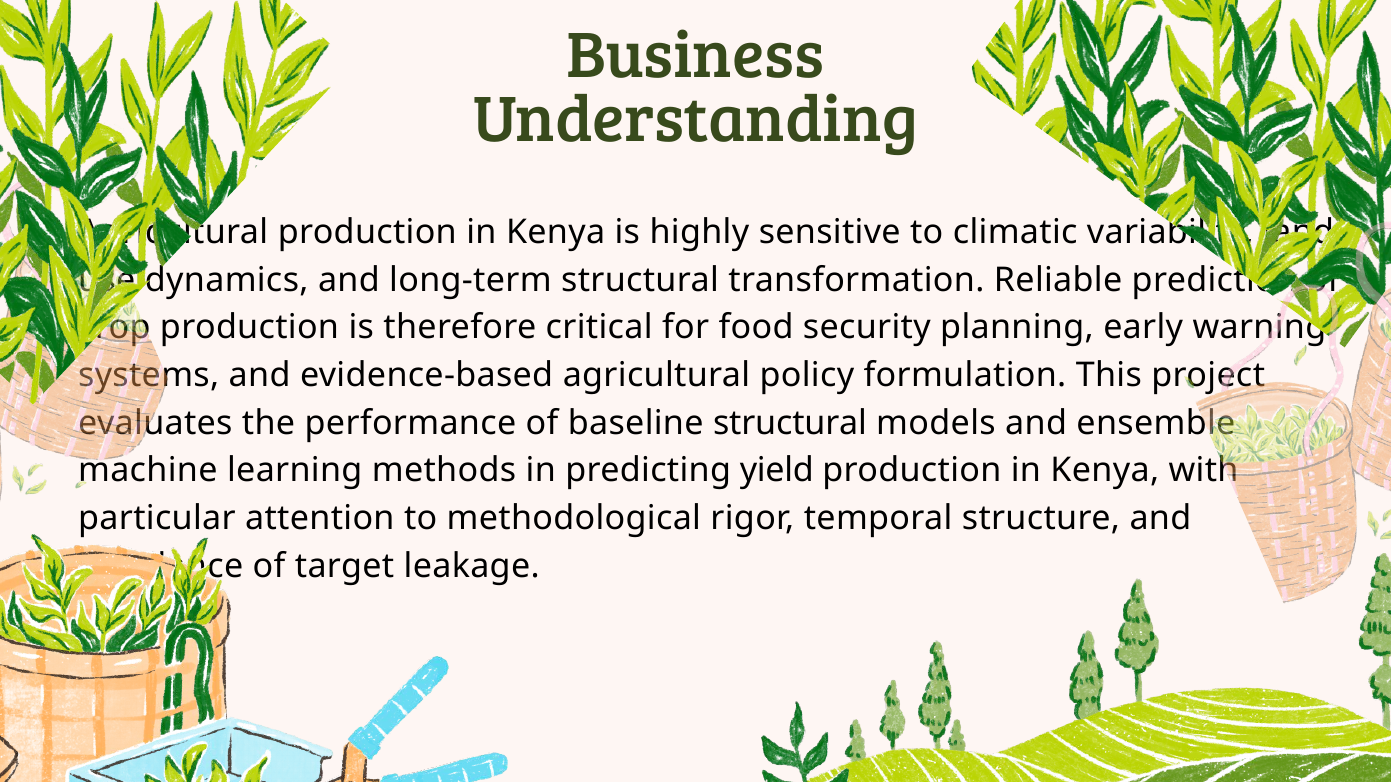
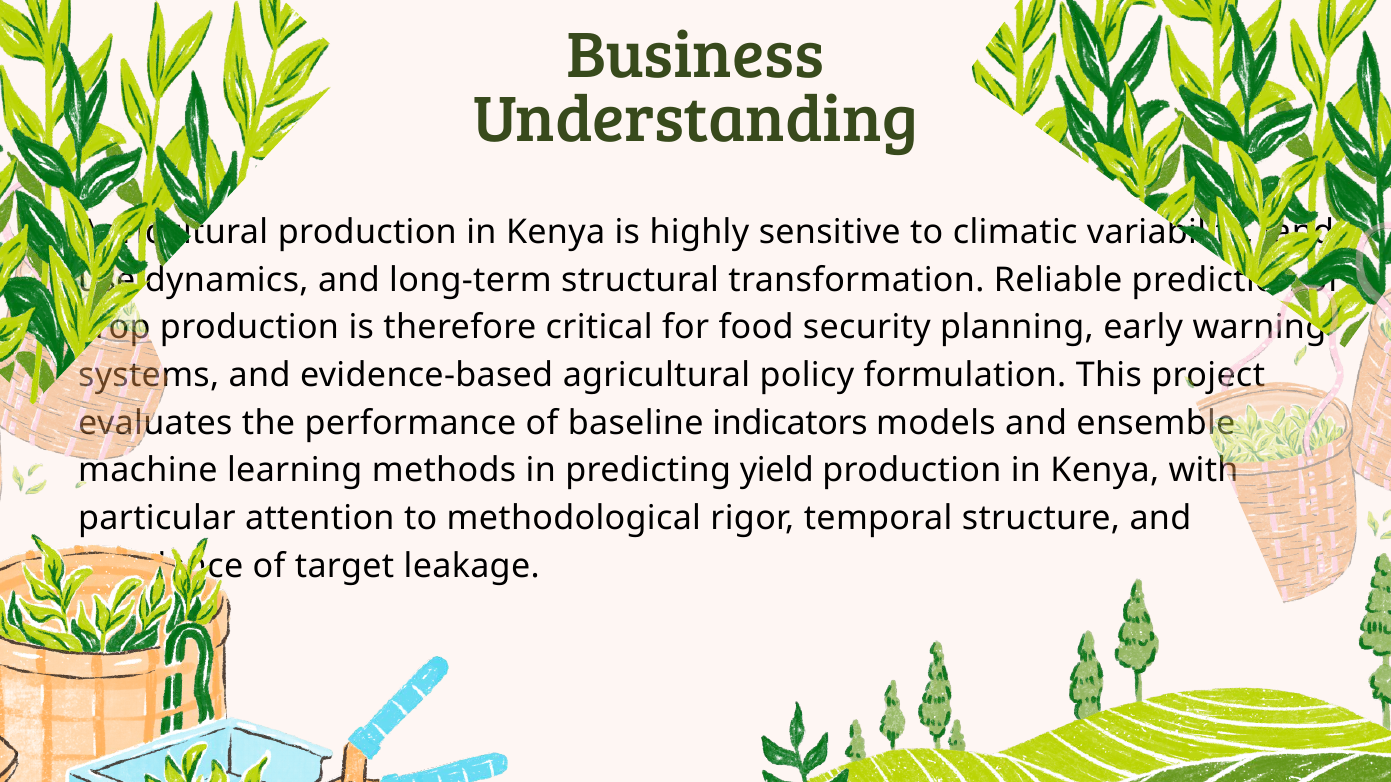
baseline structural: structural -> indicators
